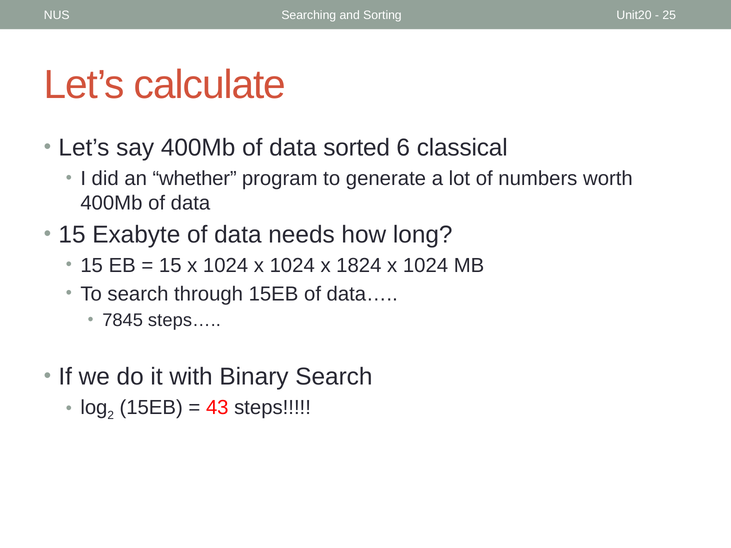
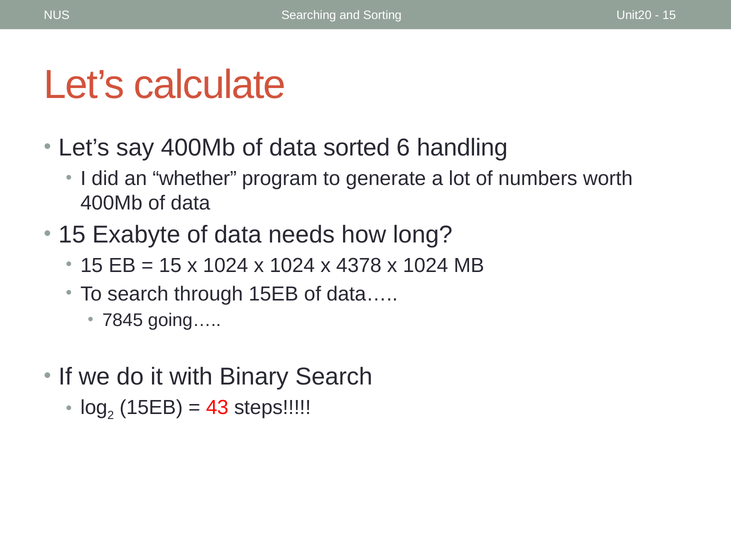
25 at (669, 15): 25 -> 15
classical: classical -> handling
1824: 1824 -> 4378
steps…: steps… -> going…
